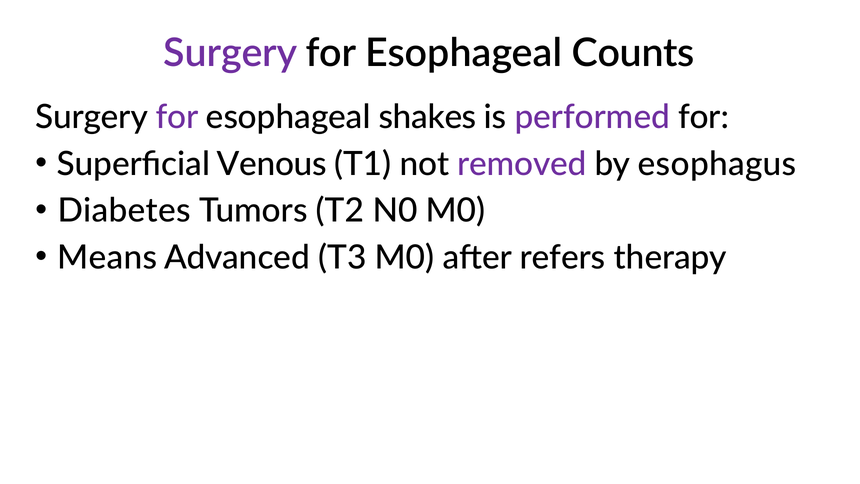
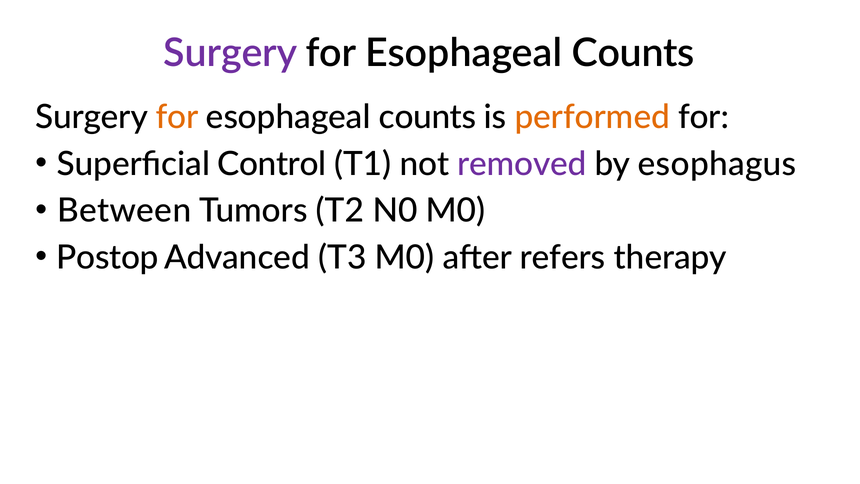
for at (177, 117) colour: purple -> orange
shakes at (428, 117): shakes -> counts
performed colour: purple -> orange
Venous: Venous -> Control
Diabetes: Diabetes -> Between
Means: Means -> Postop
